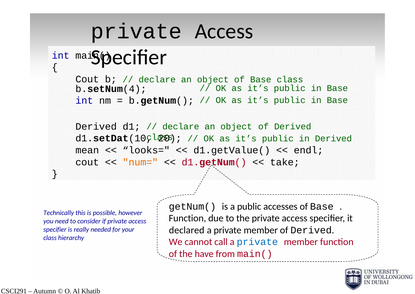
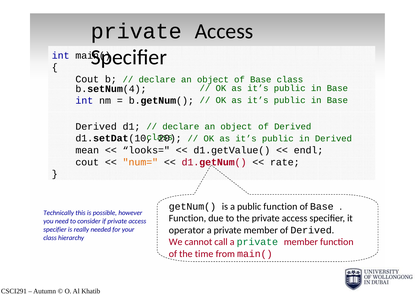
take: take -> rate
public accesses: accesses -> function
declared: declared -> operator
private at (257, 242) colour: blue -> green
have: have -> time
